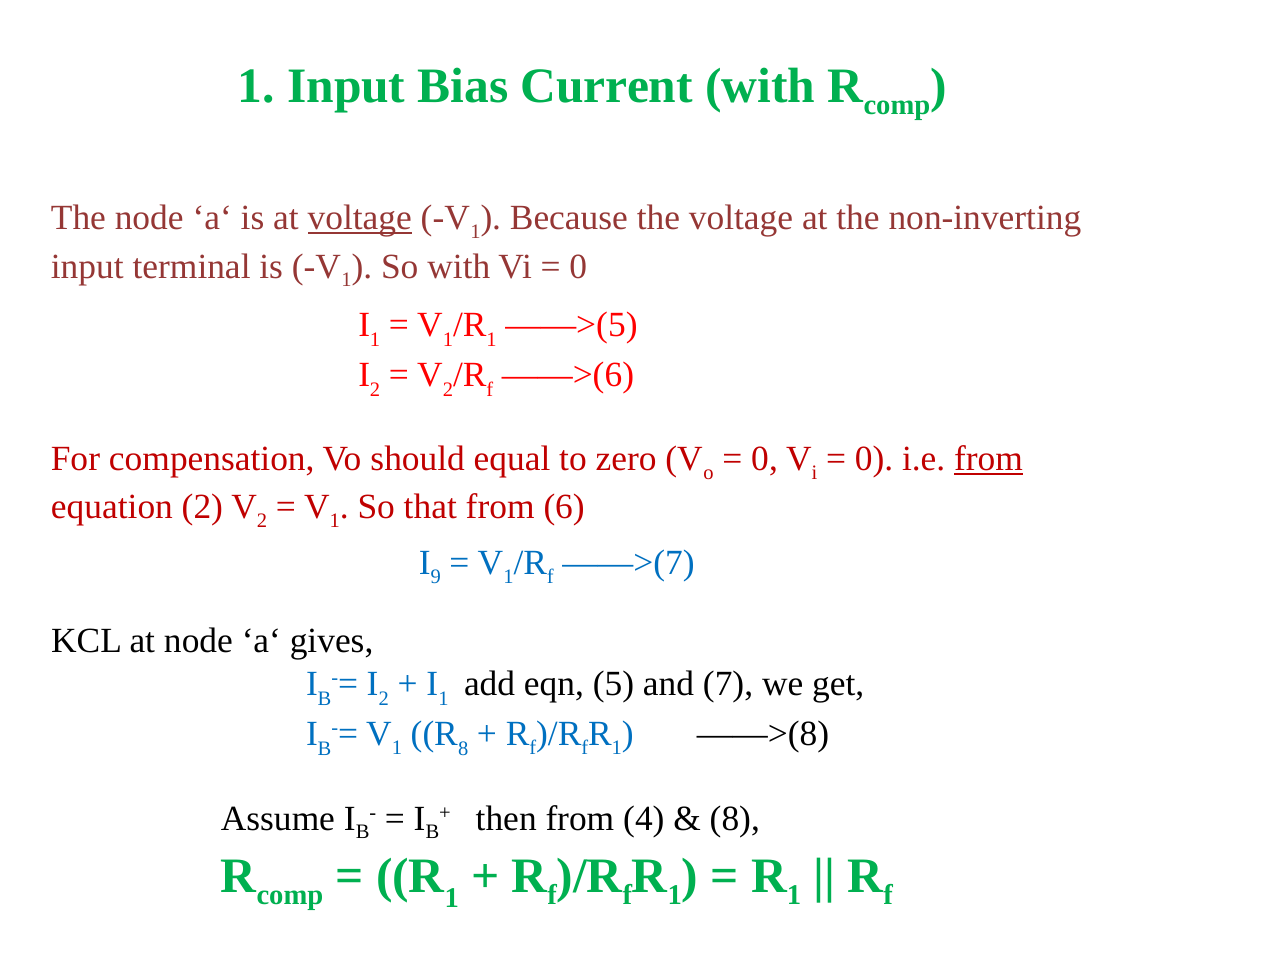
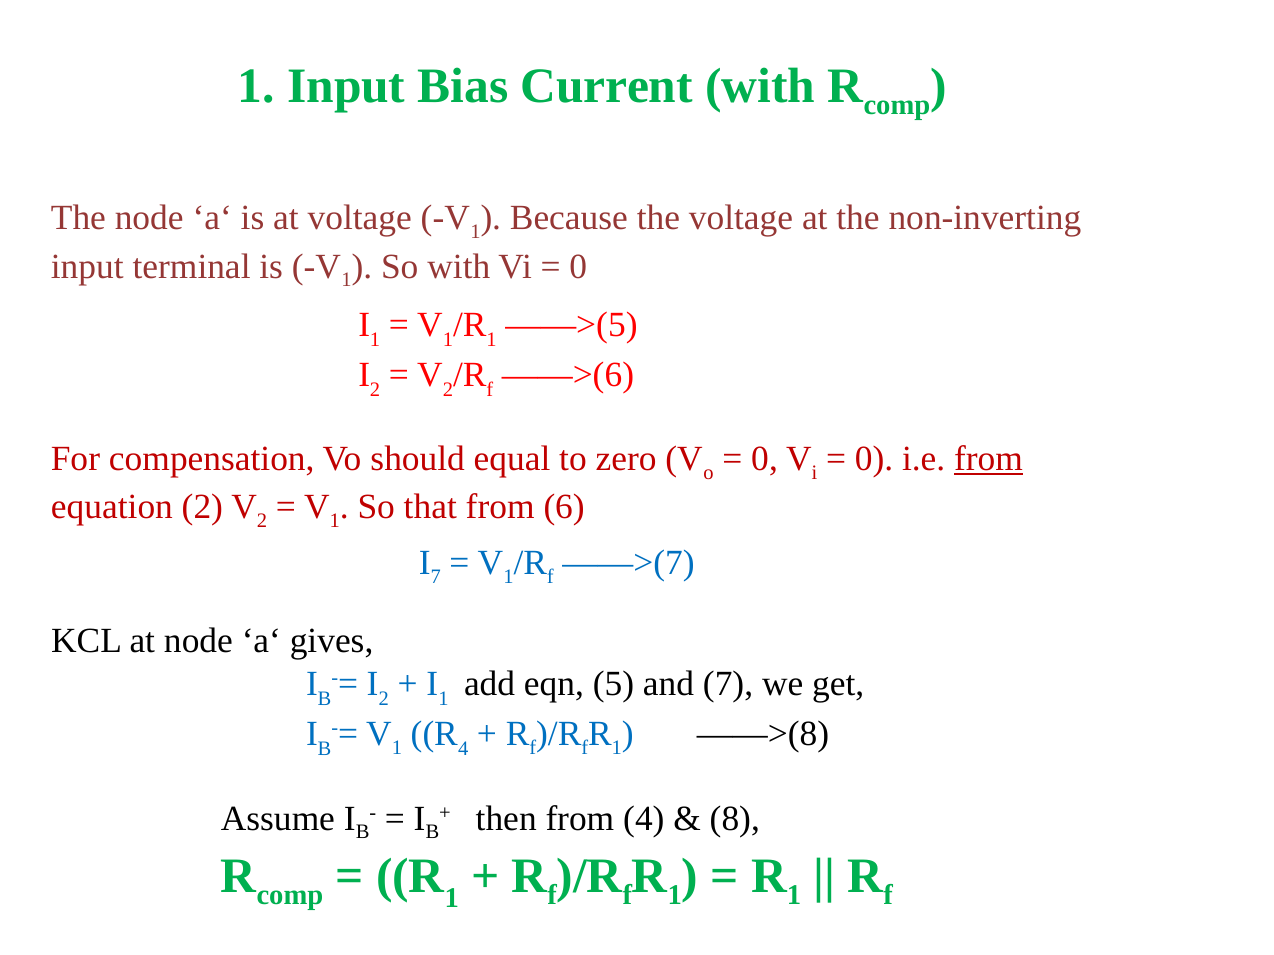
voltage at (360, 218) underline: present -> none
9 at (436, 577): 9 -> 7
8 at (463, 749): 8 -> 4
